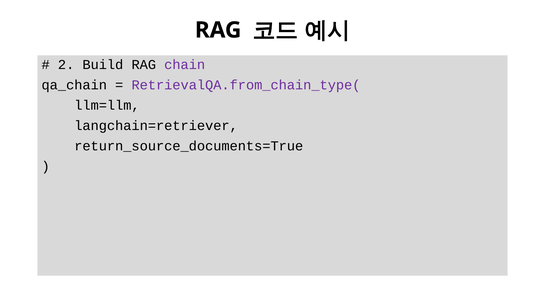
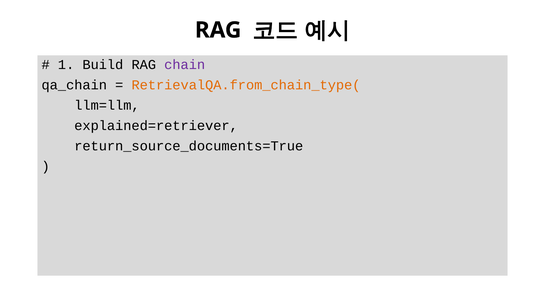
2: 2 -> 1
RetrievalQA.from_chain_type( colour: purple -> orange
langchain=retriever: langchain=retriever -> explained=retriever
